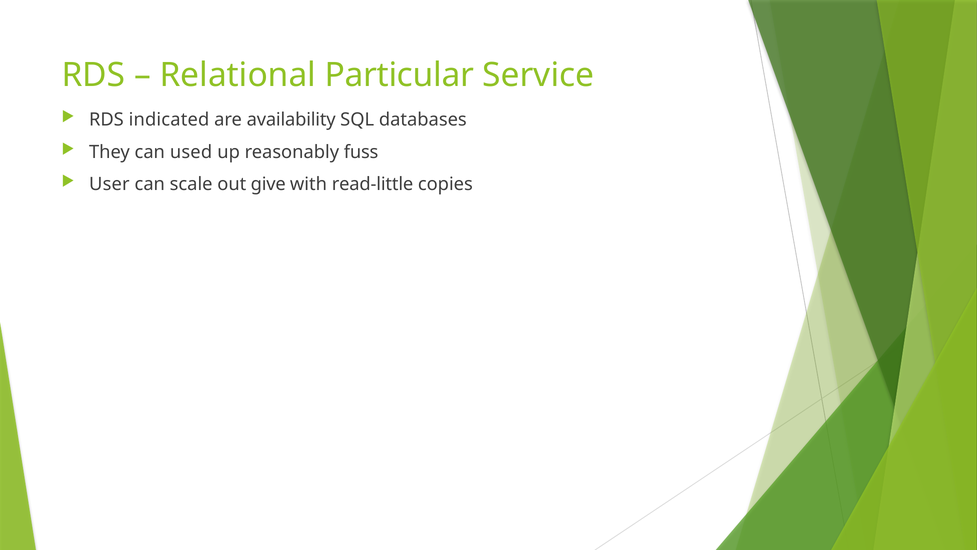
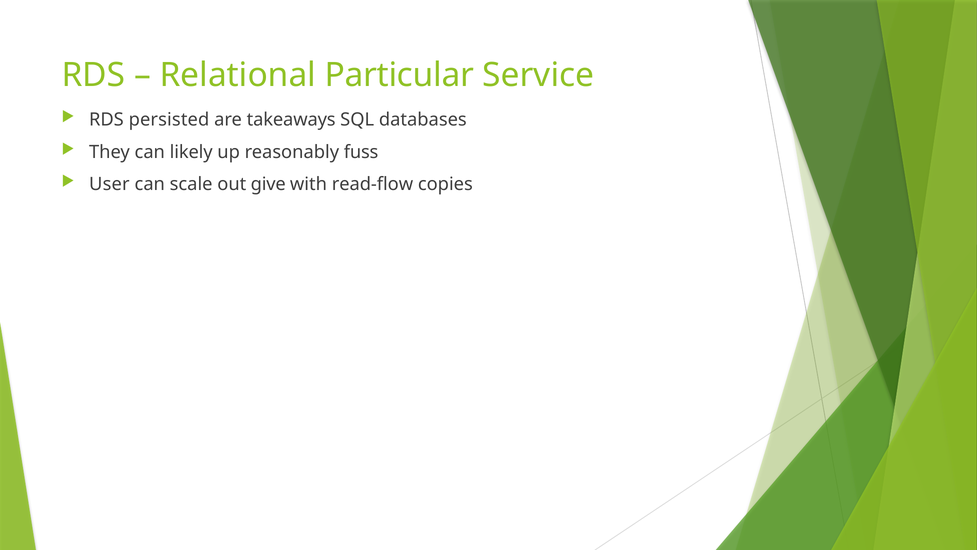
indicated: indicated -> persisted
availability: availability -> takeaways
used: used -> likely
read-little: read-little -> read-flow
